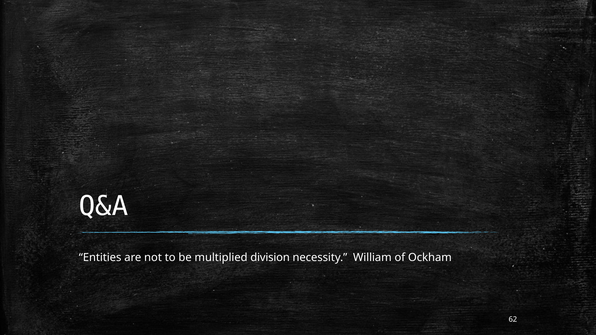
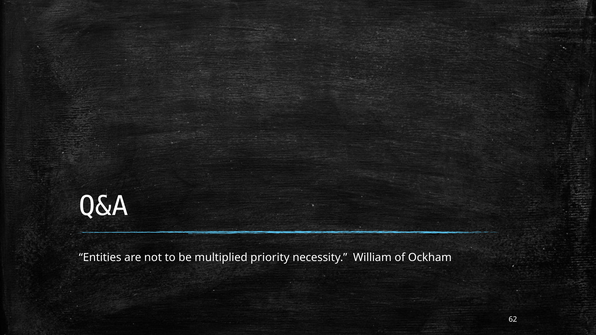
division: division -> priority
